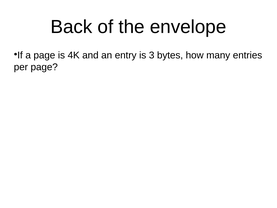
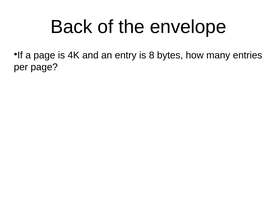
3: 3 -> 8
